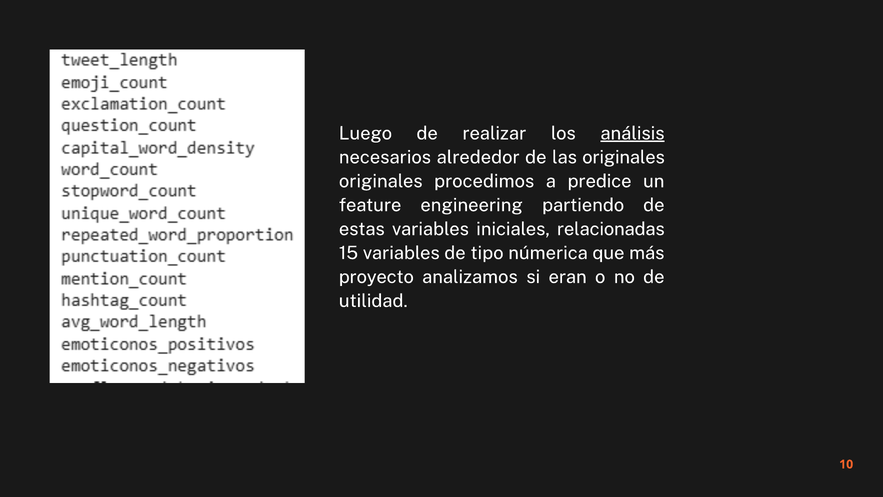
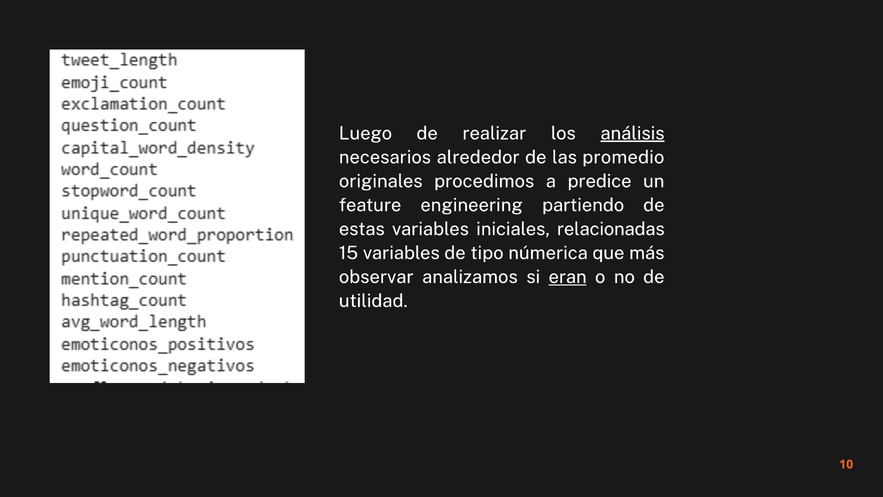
las originales: originales -> promedio
proyecto: proyecto -> observar
eran underline: none -> present
